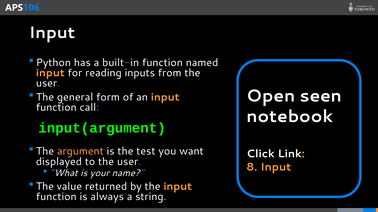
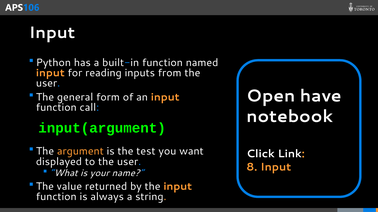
seen: seen -> have
